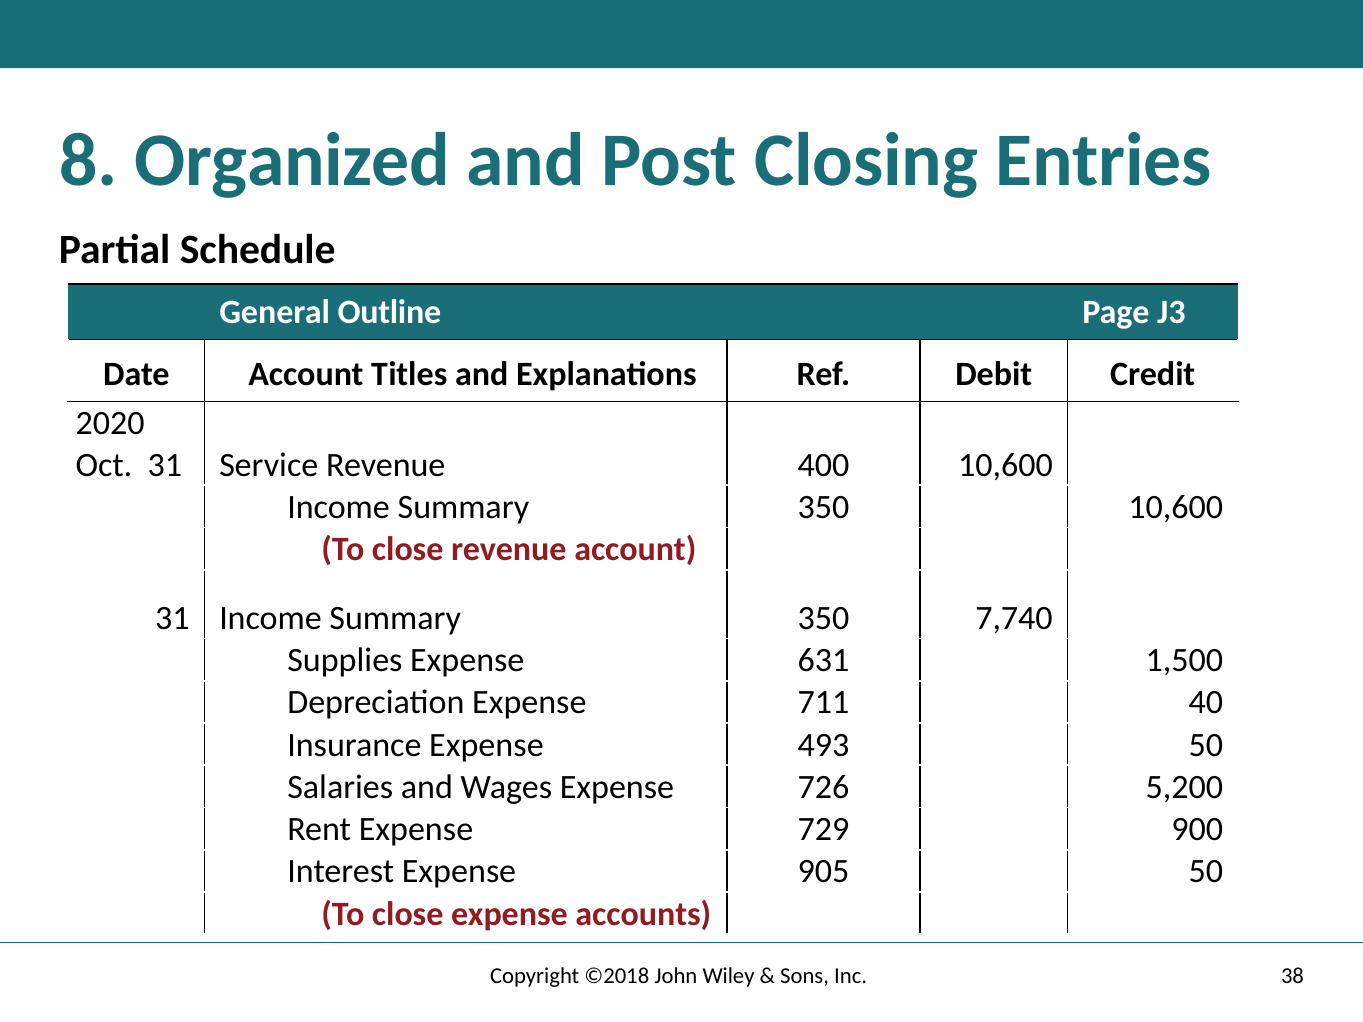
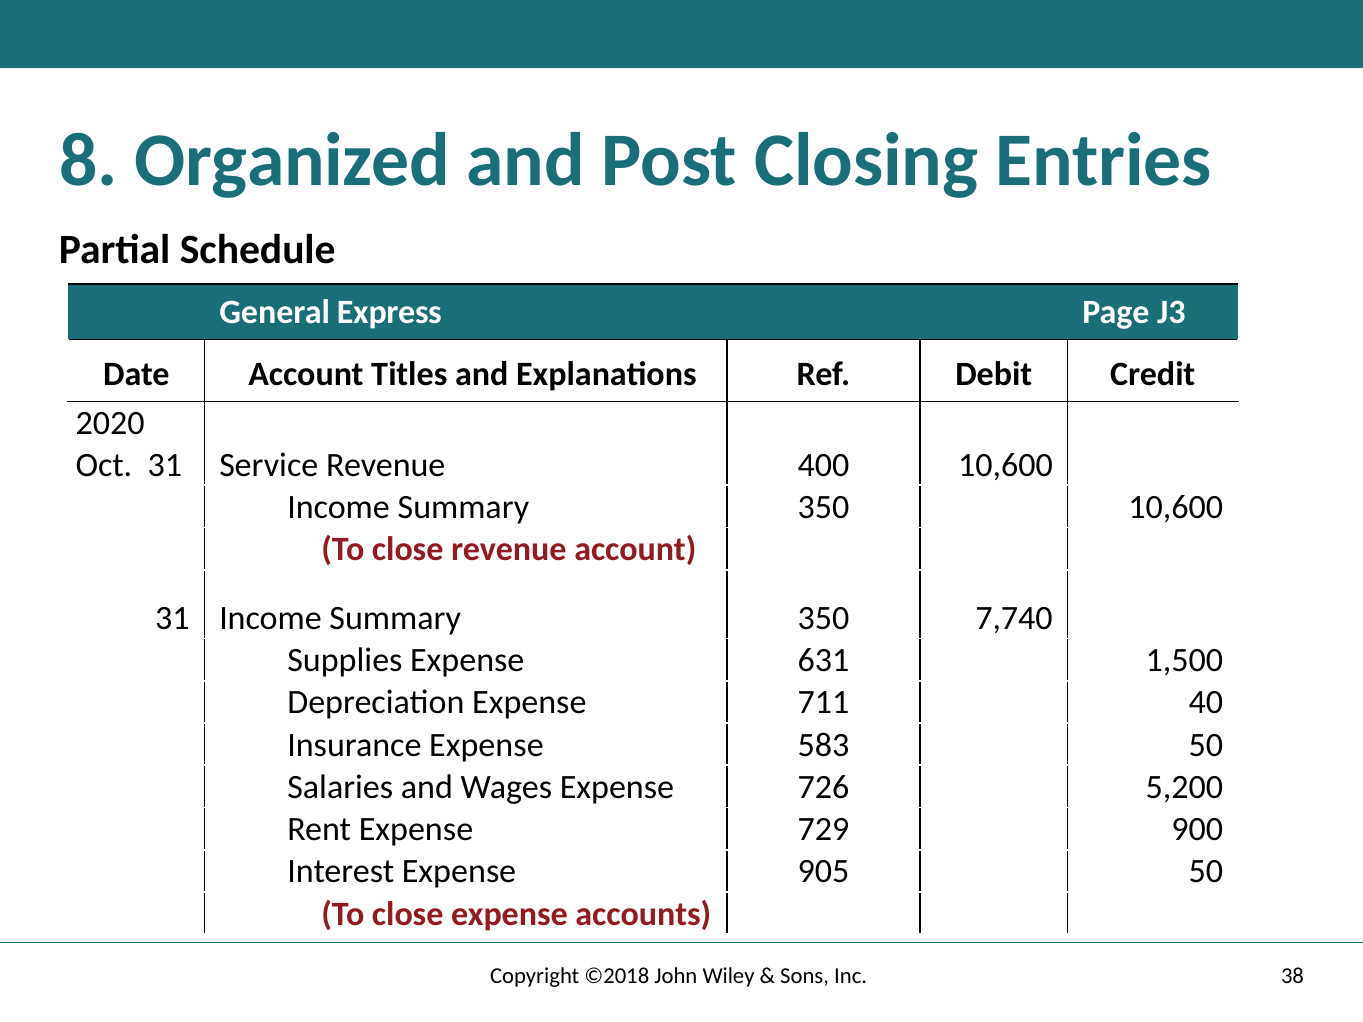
Outline: Outline -> Express
493: 493 -> 583
